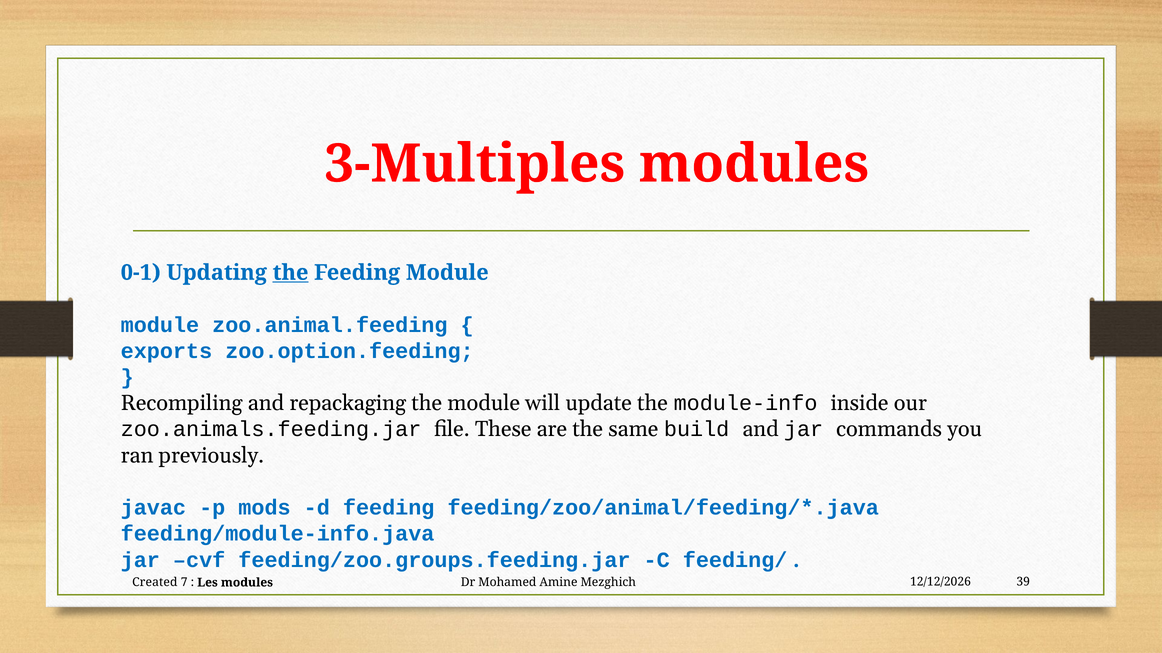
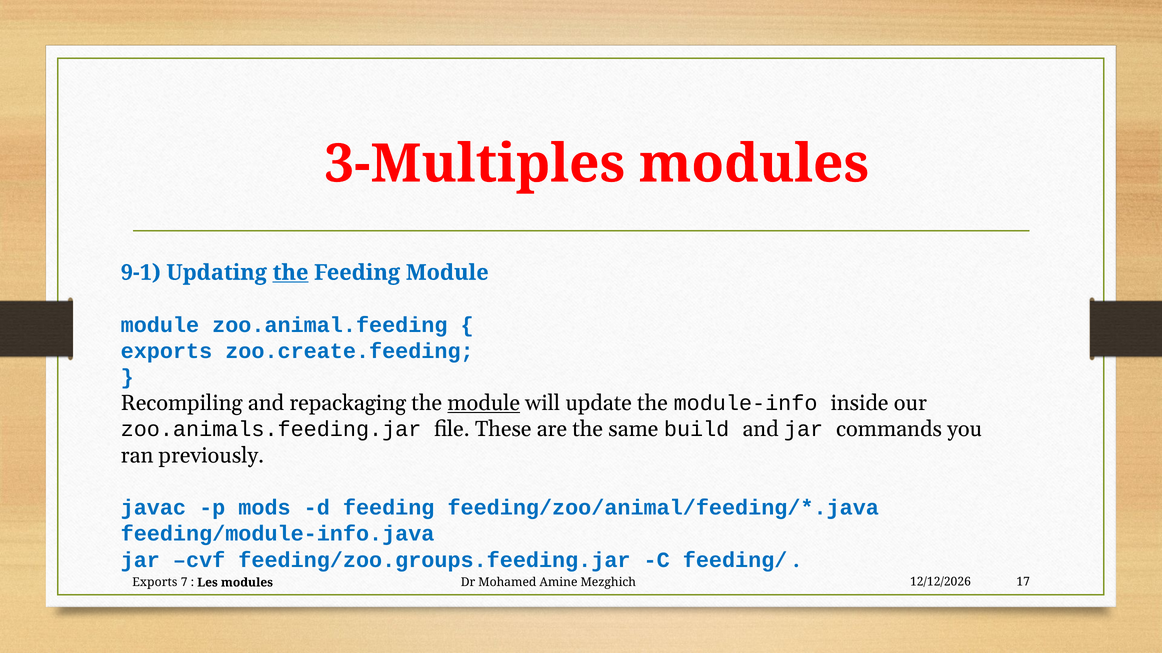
0-1: 0-1 -> 9-1
zoo.option.feeding: zoo.option.feeding -> zoo.create.feeding
module at (484, 404) underline: none -> present
39: 39 -> 17
Created at (155, 583): Created -> Exports
